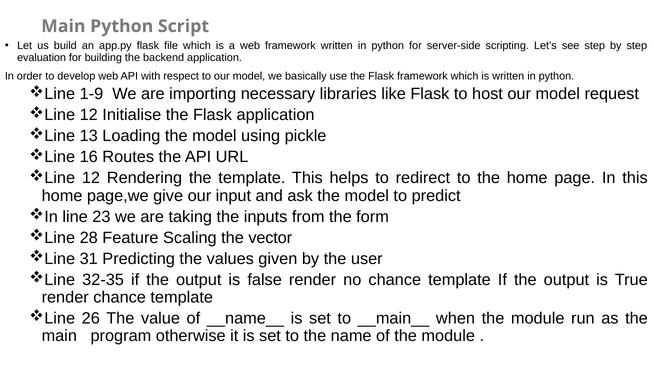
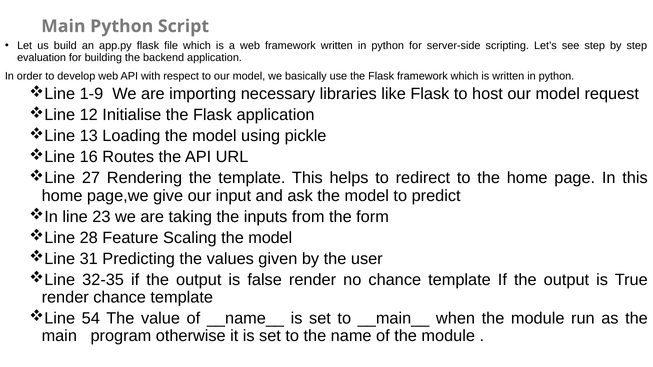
12 at (91, 178): 12 -> 27
Scaling the vector: vector -> model
26: 26 -> 54
